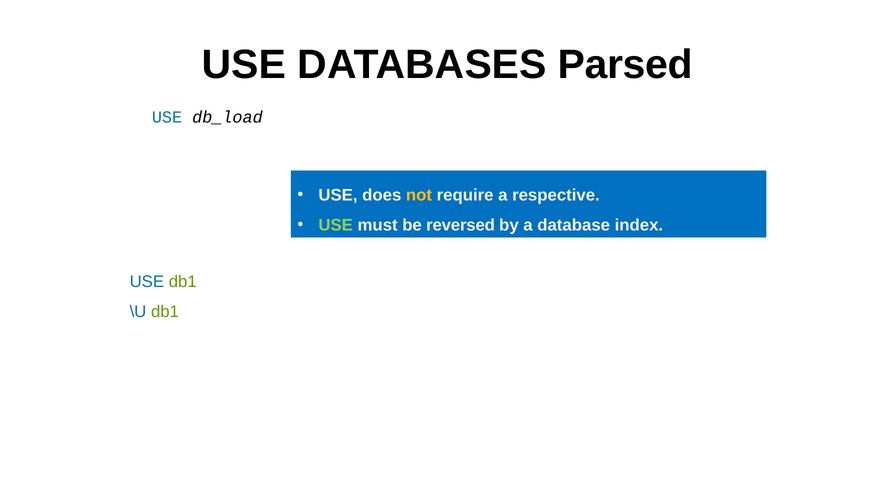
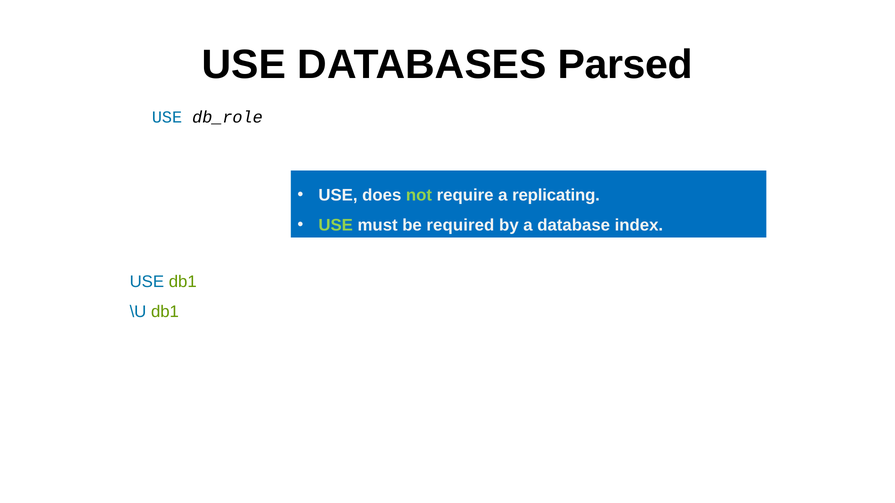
db_load: db_load -> db_role
not colour: yellow -> light green
respective: respective -> replicating
reversed: reversed -> required
